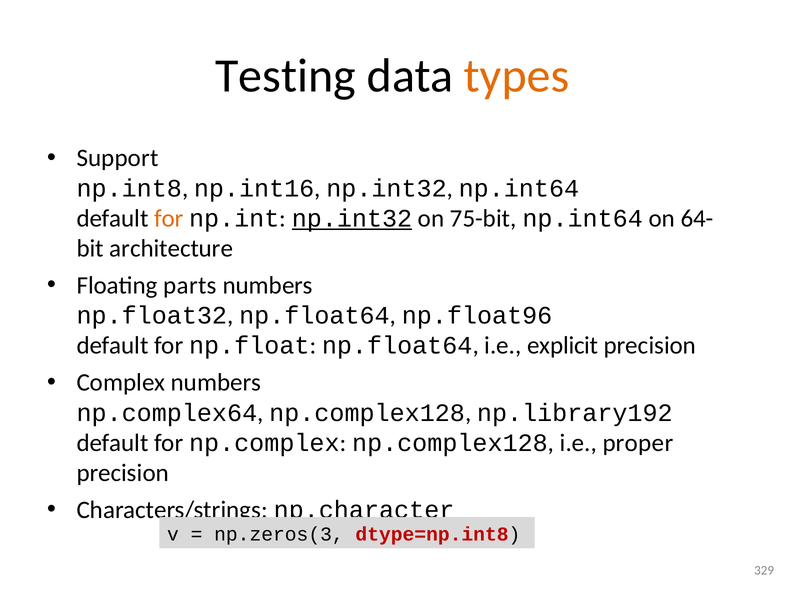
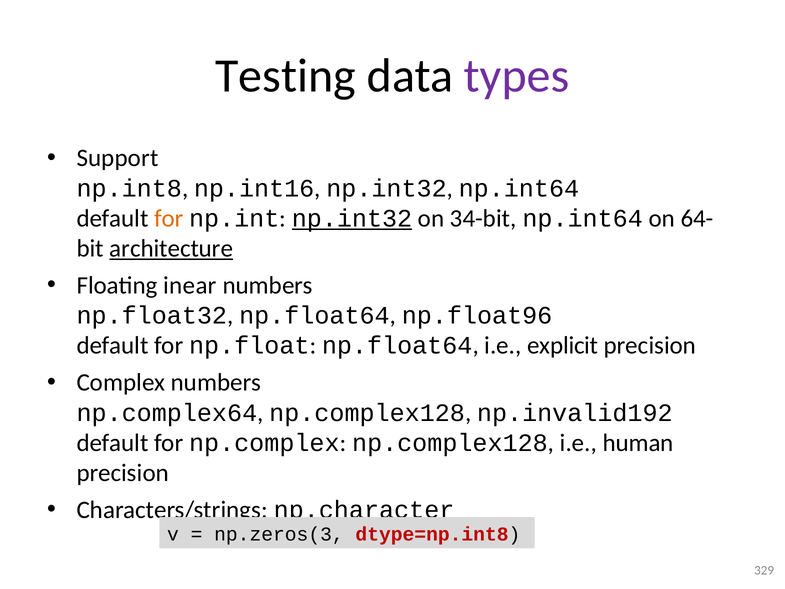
types colour: orange -> purple
75-bit: 75-bit -> 34-bit
architecture underline: none -> present
parts: parts -> inear
np.library192: np.library192 -> np.invalid192
proper: proper -> human
